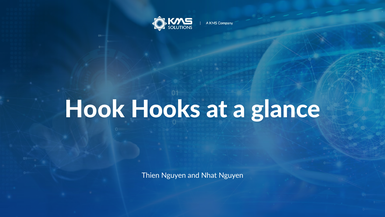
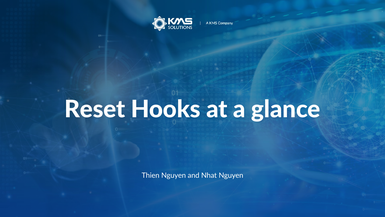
Hook: Hook -> Reset
